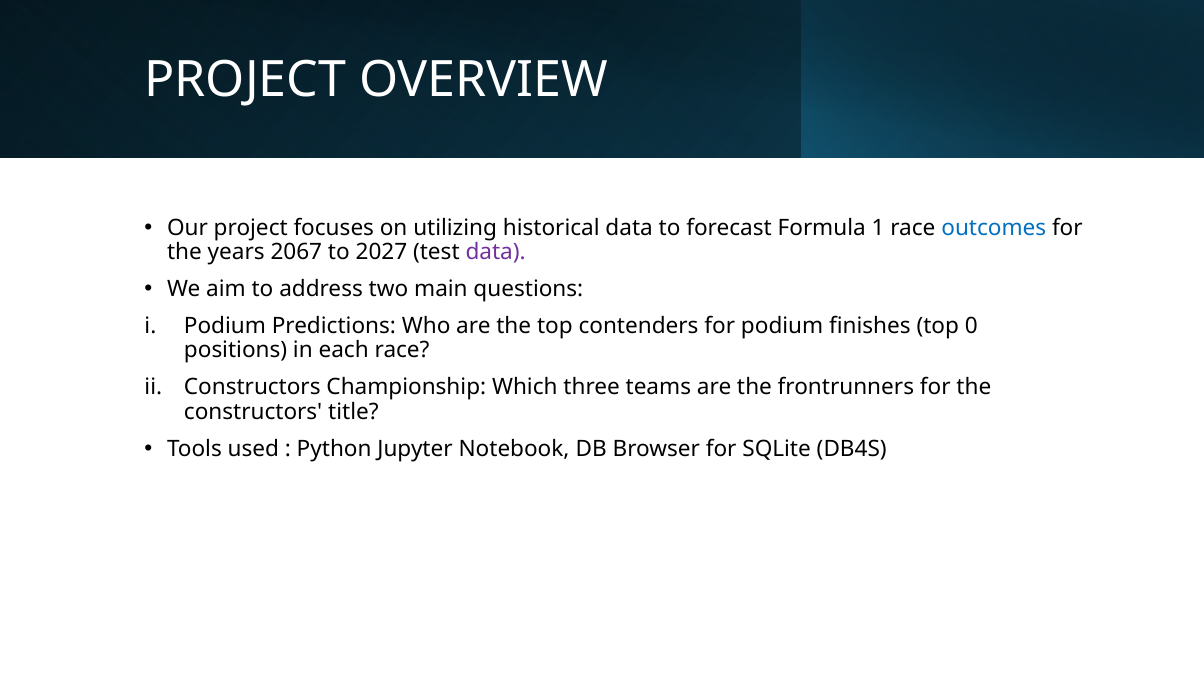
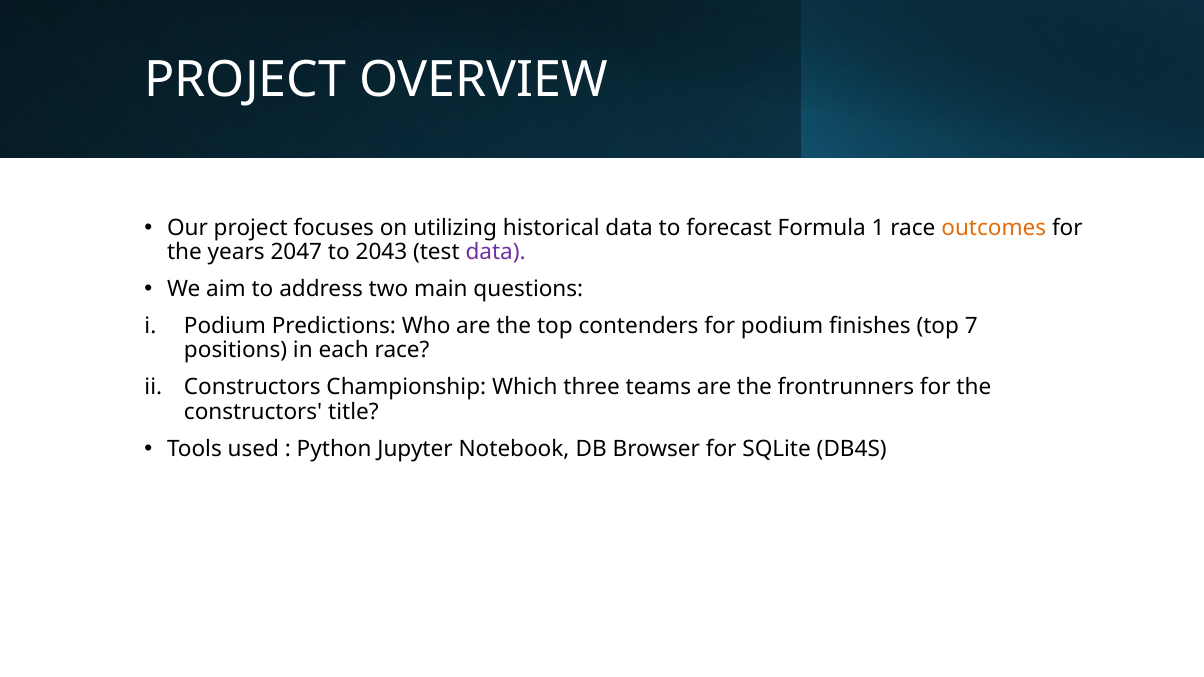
outcomes colour: blue -> orange
2067: 2067 -> 2047
2027: 2027 -> 2043
0: 0 -> 7
